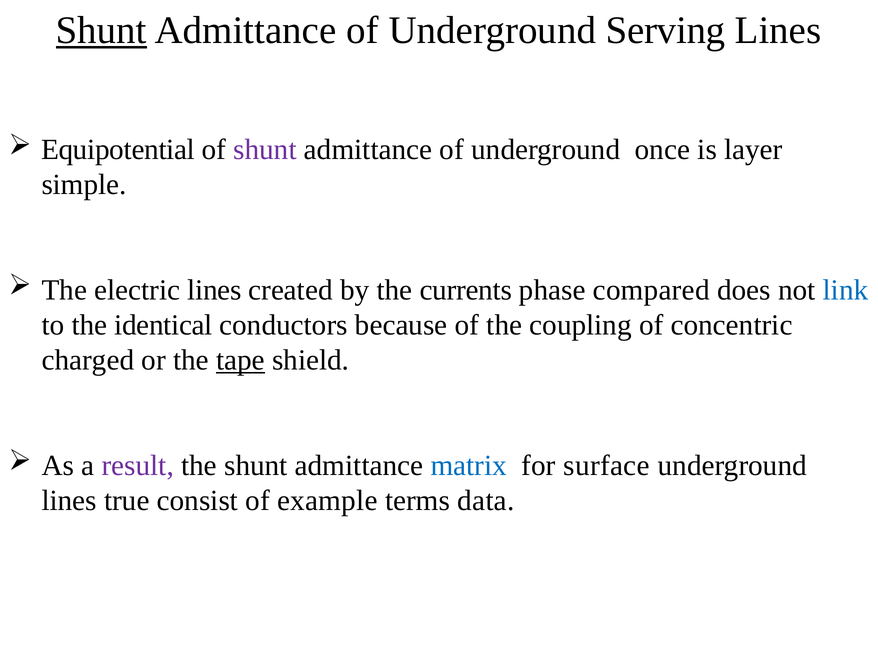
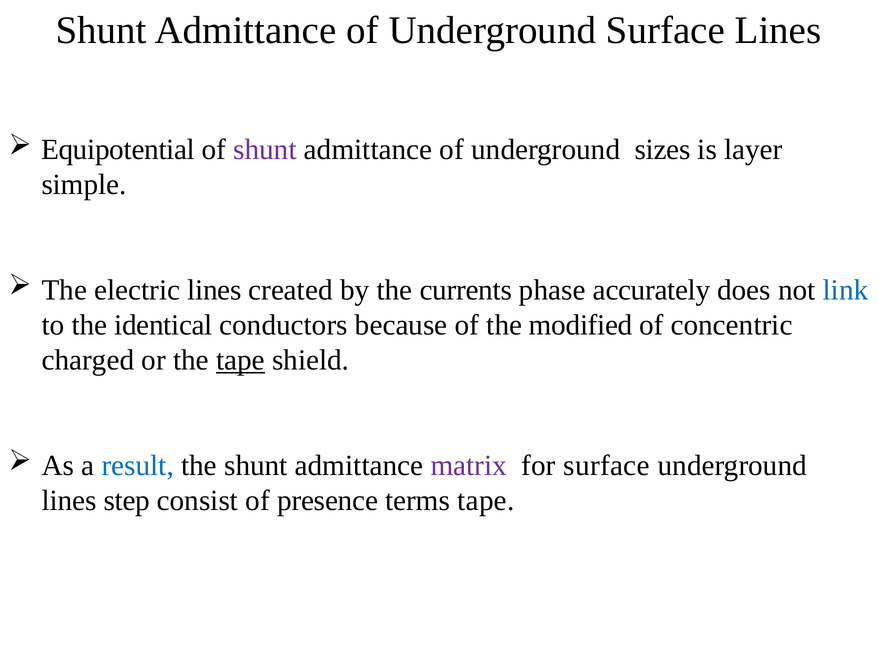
Shunt at (101, 30) underline: present -> none
Underground Serving: Serving -> Surface
once: once -> sizes
compared: compared -> accurately
coupling: coupling -> modified
result colour: purple -> blue
matrix colour: blue -> purple
true: true -> step
example: example -> presence
terms data: data -> tape
